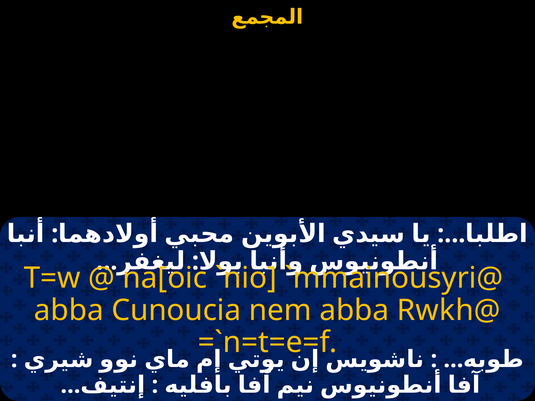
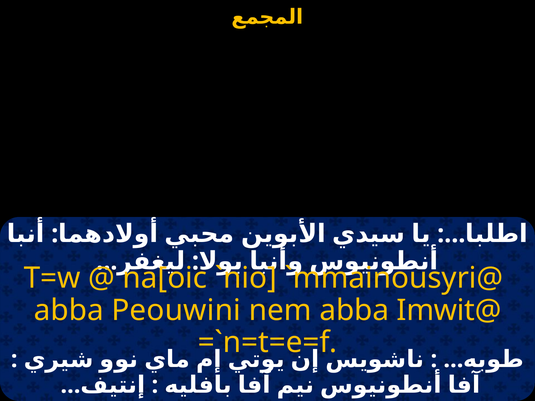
Cunoucia: Cunoucia -> Peouwini
Rwkh@: Rwkh@ -> Imwit@
